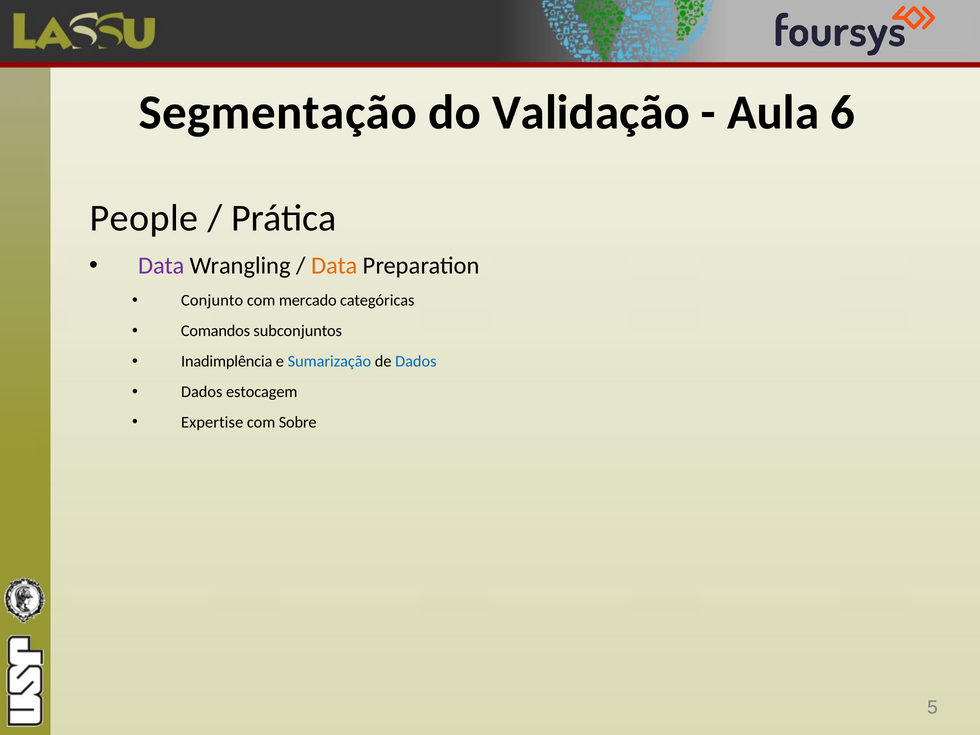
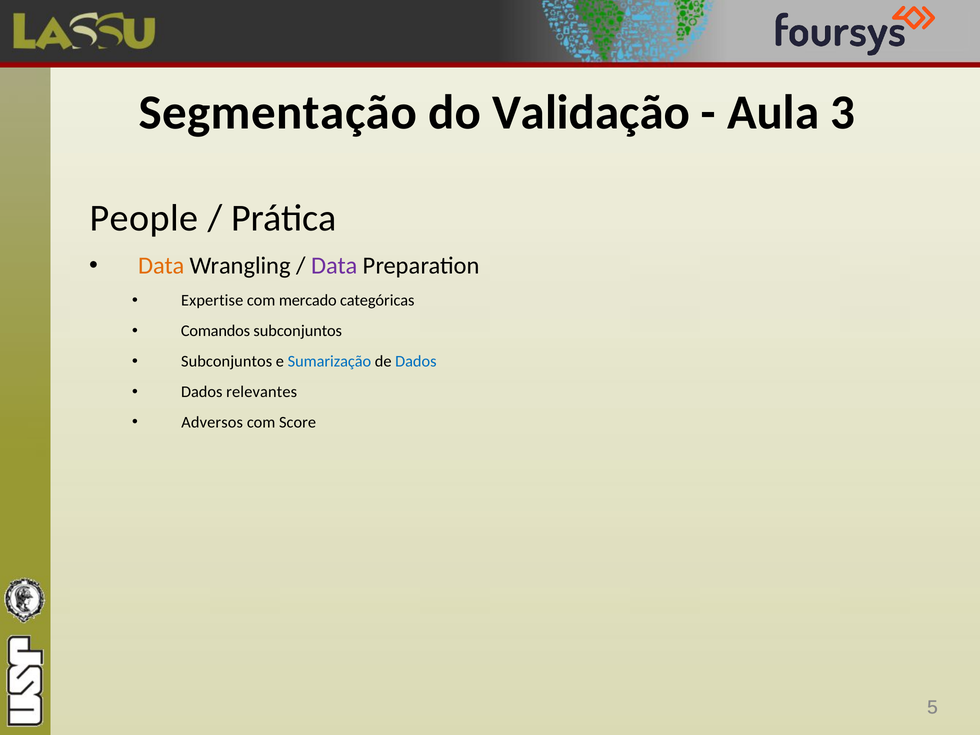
6: 6 -> 3
Data at (161, 266) colour: purple -> orange
Data at (334, 266) colour: orange -> purple
Conjunto: Conjunto -> Expertise
Inadimplência at (227, 362): Inadimplência -> Subconjuntos
estocagem: estocagem -> relevantes
Expertise: Expertise -> Adversos
Sobre: Sobre -> Score
